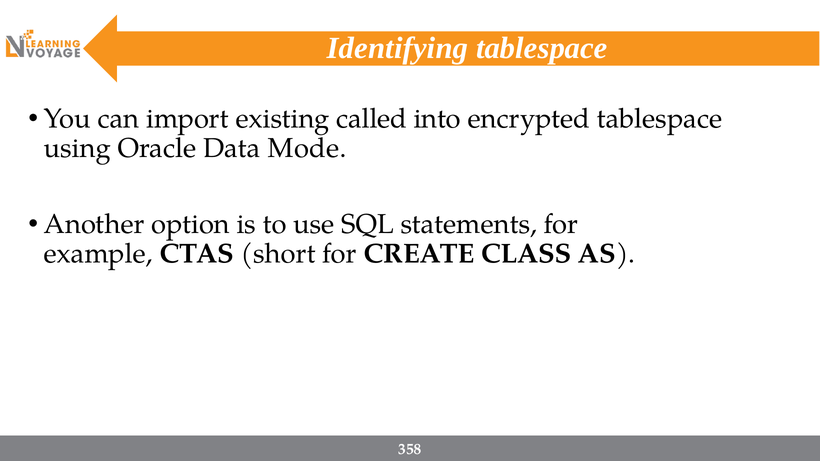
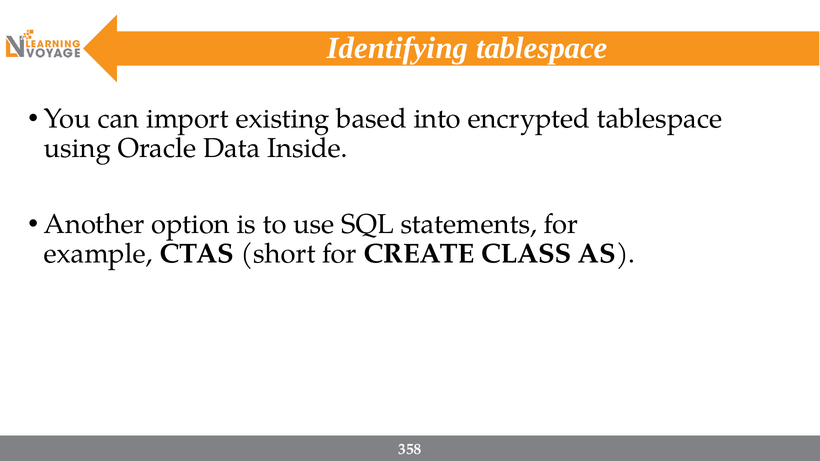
called: called -> based
Mode: Mode -> Inside
